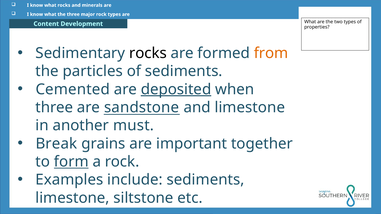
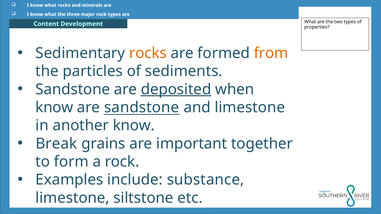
rocks at (148, 53) colour: black -> orange
Cemented at (73, 89): Cemented -> Sandstone
three at (54, 108): three -> know
another must: must -> know
form underline: present -> none
include sediments: sediments -> substance
